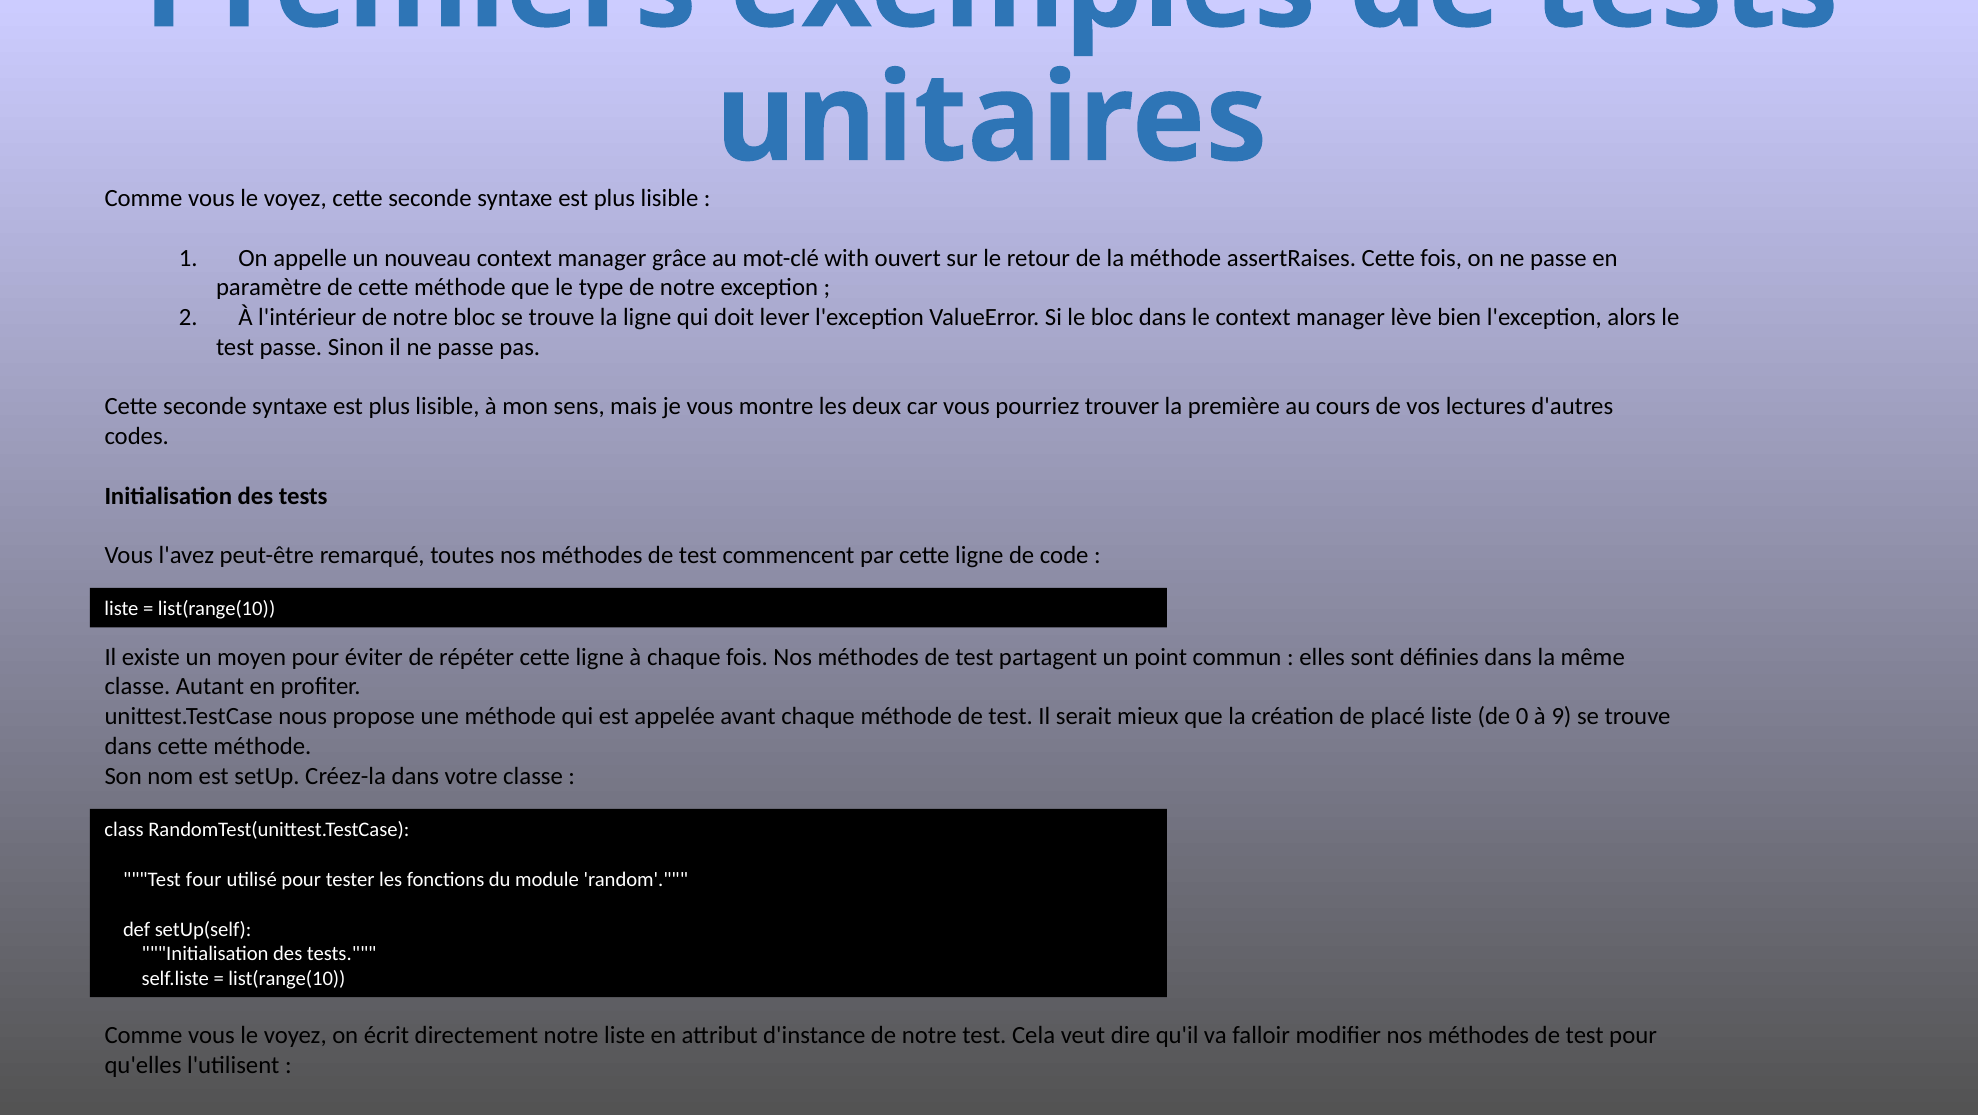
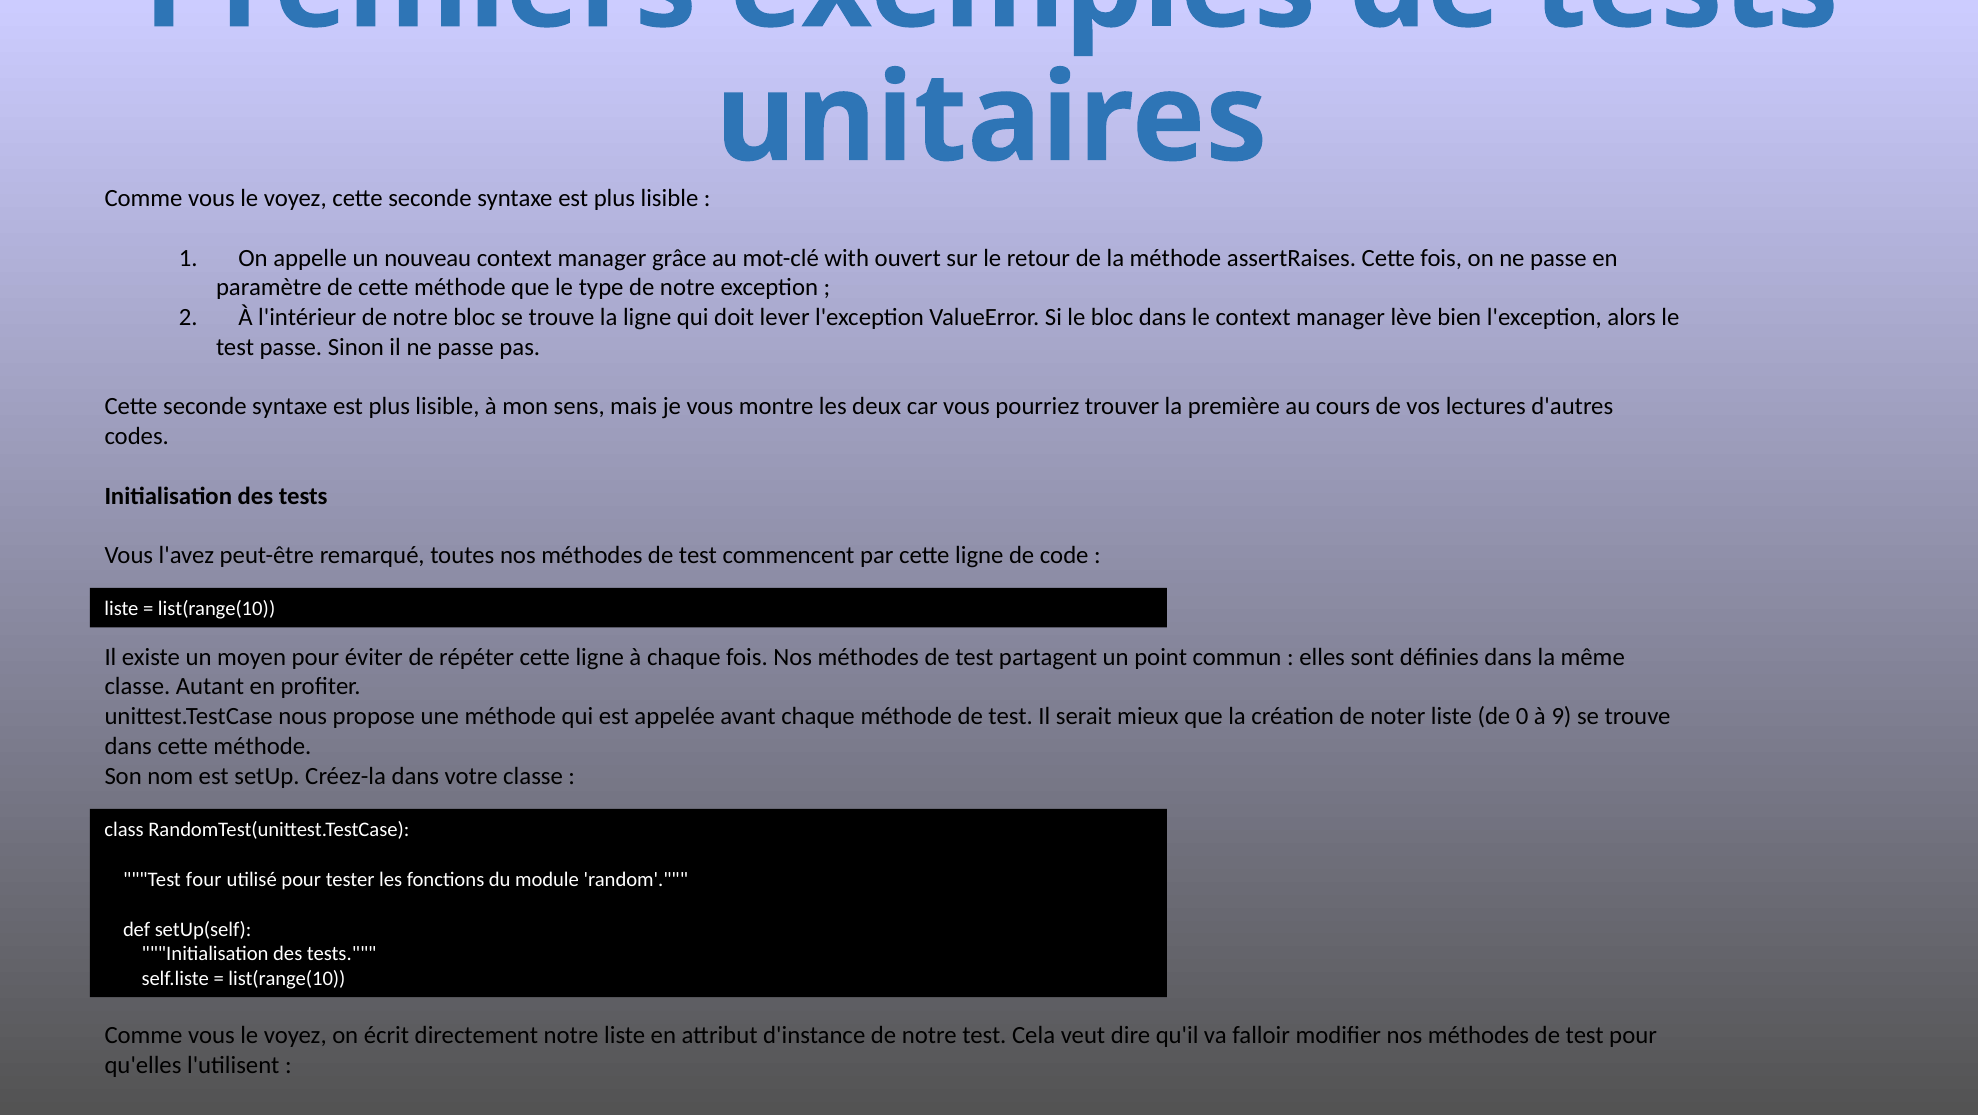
placé: placé -> noter
